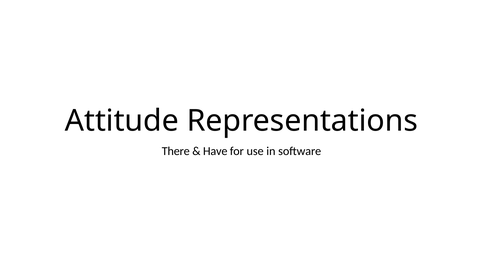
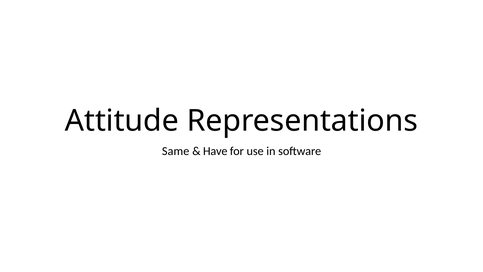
There: There -> Same
